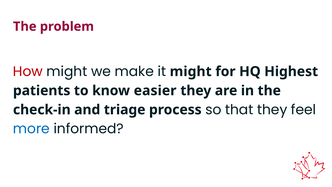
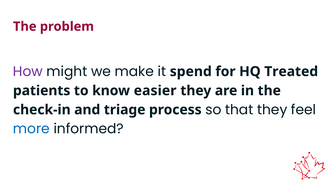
How colour: red -> purple
it might: might -> spend
Highest: Highest -> Treated
